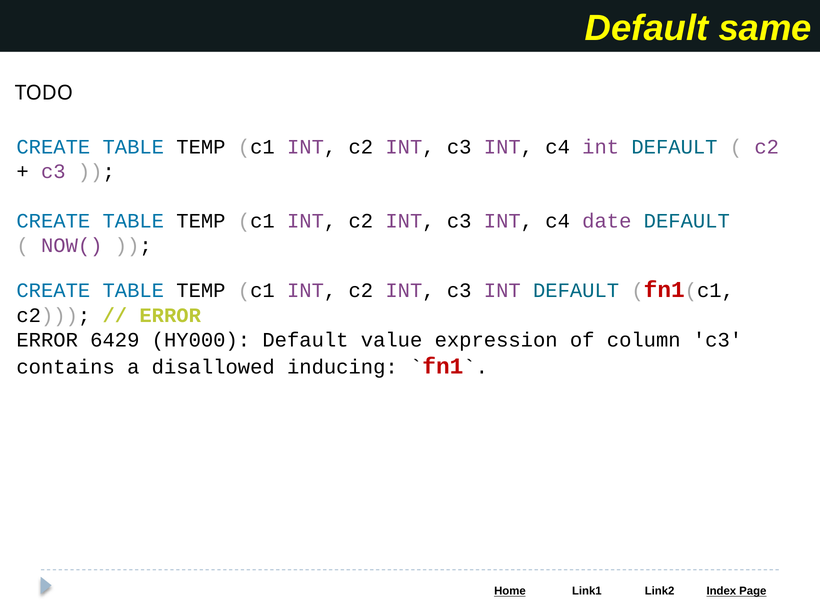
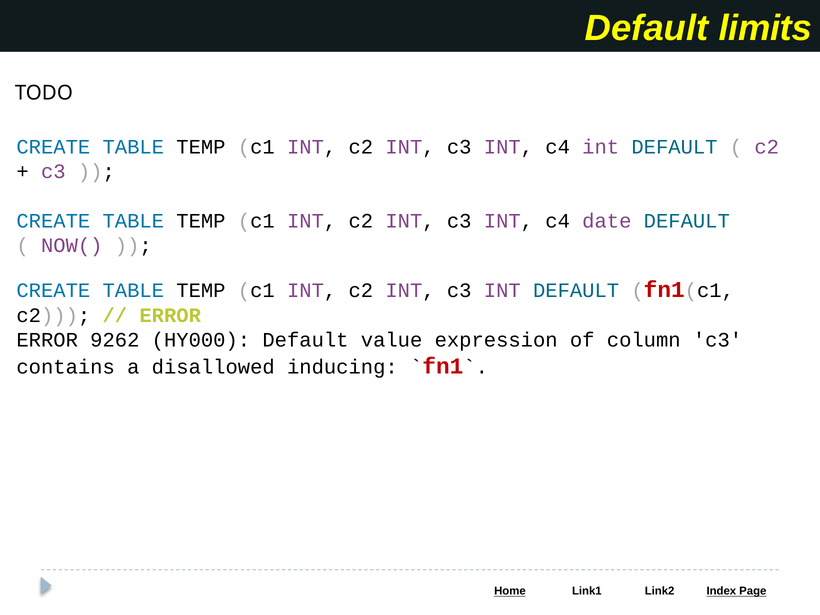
same: same -> limits
6429: 6429 -> 9262
